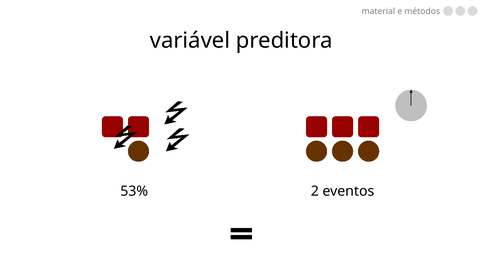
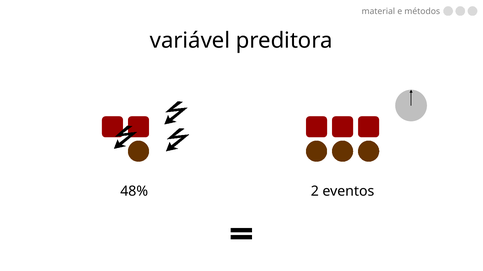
53%: 53% -> 48%
